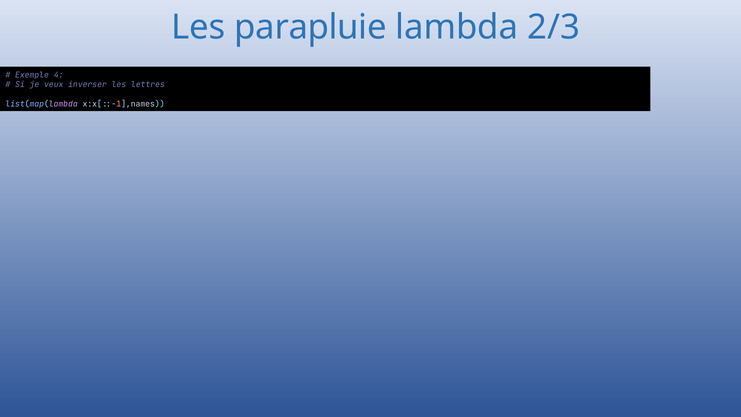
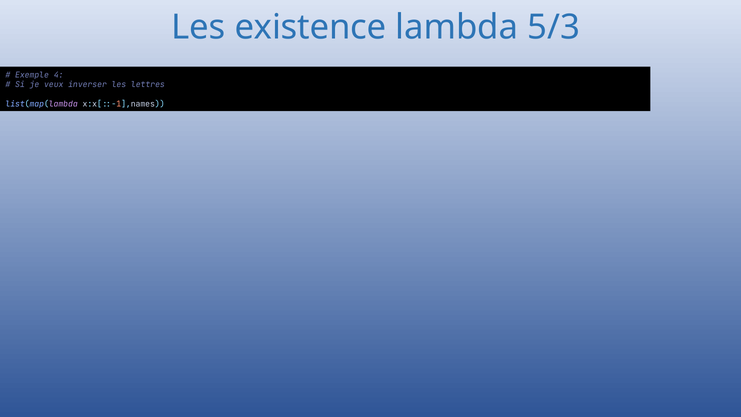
parapluie: parapluie -> existence
2/3: 2/3 -> 5/3
